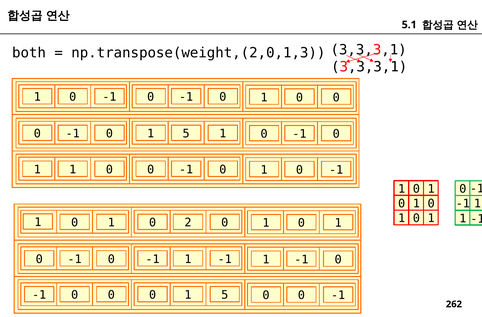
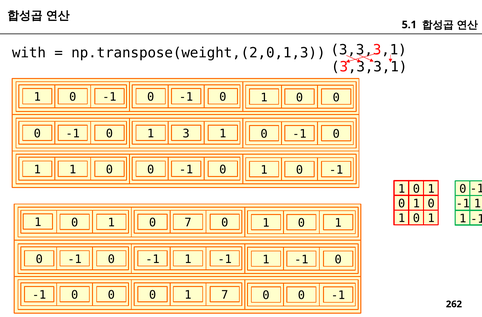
both: both -> with
-1 0 1 5: 5 -> 3
0 2: 2 -> 7
0 0 1 5: 5 -> 7
